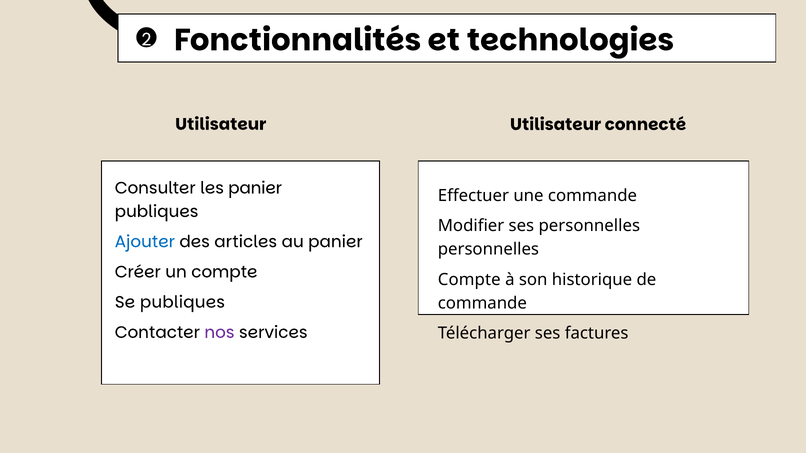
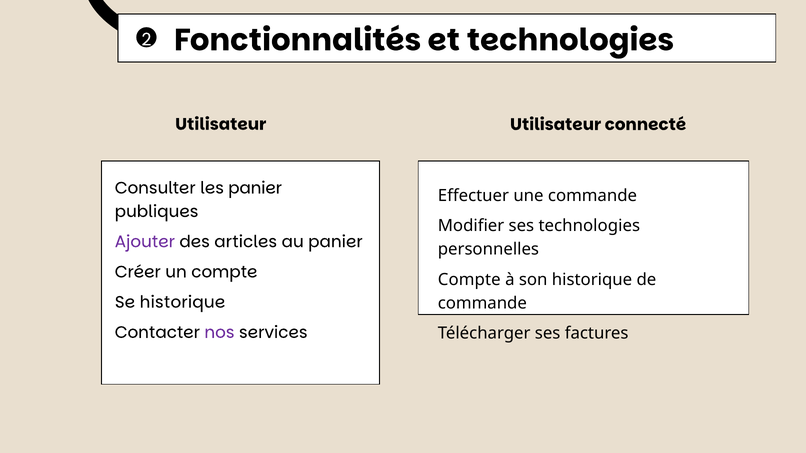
ses personnelles: personnelles -> technologies
Ajouter colour: blue -> purple
Se publiques: publiques -> historique
